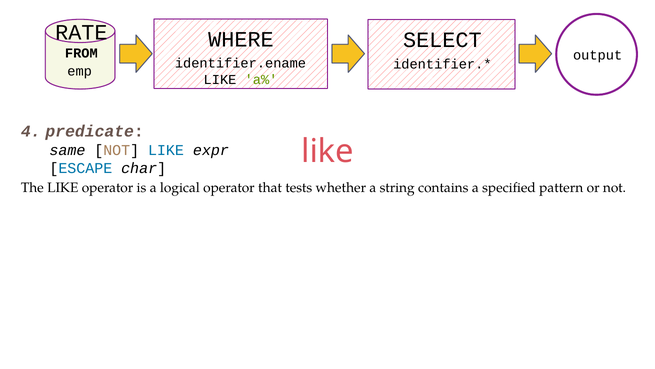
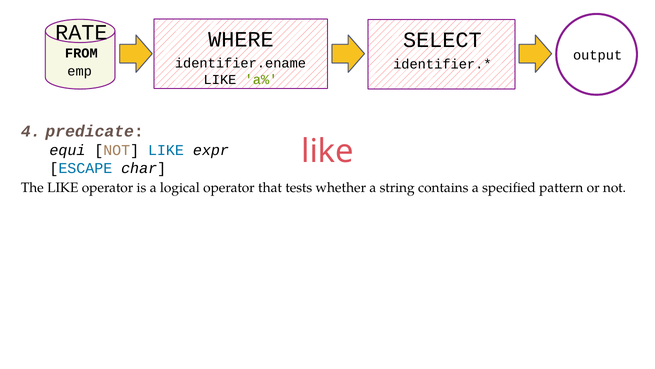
same: same -> equi
